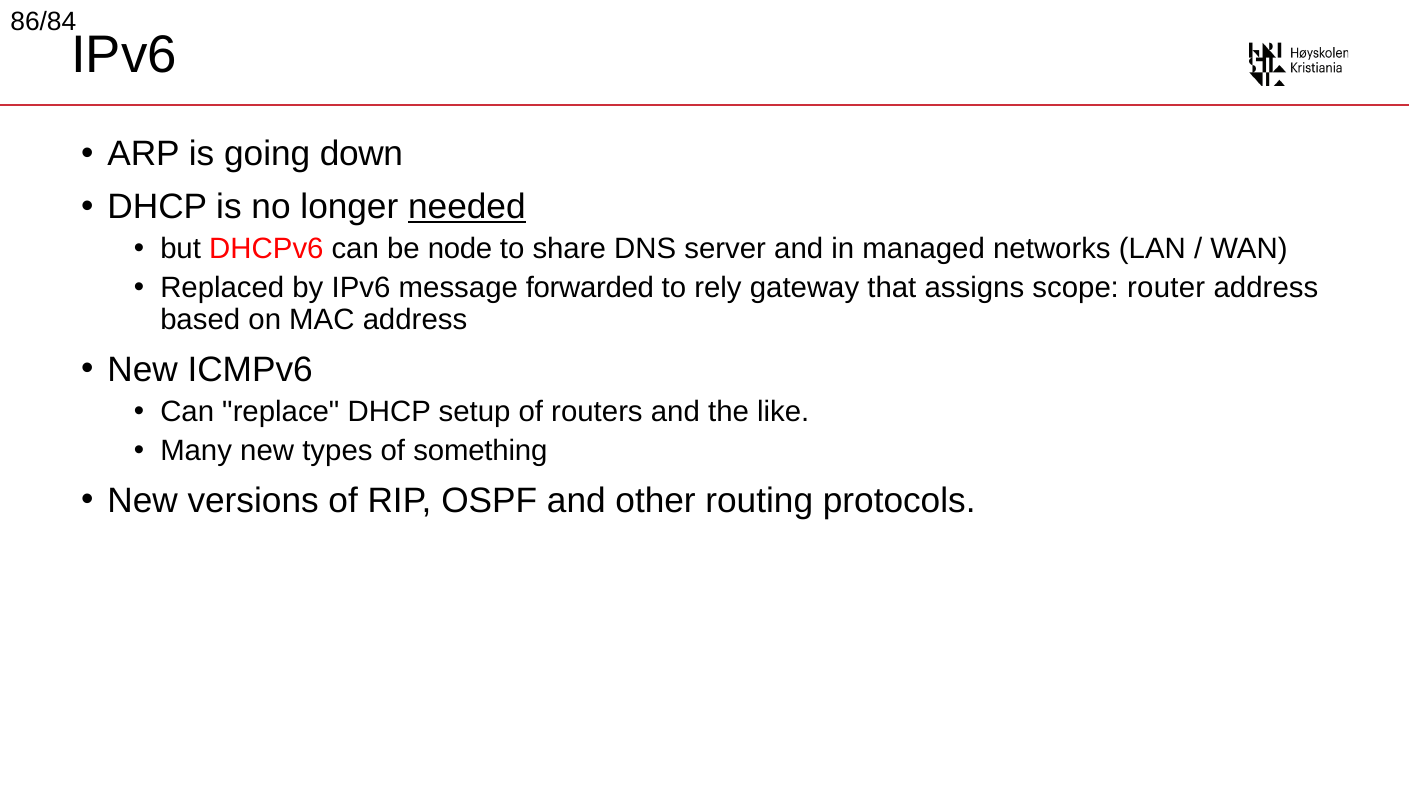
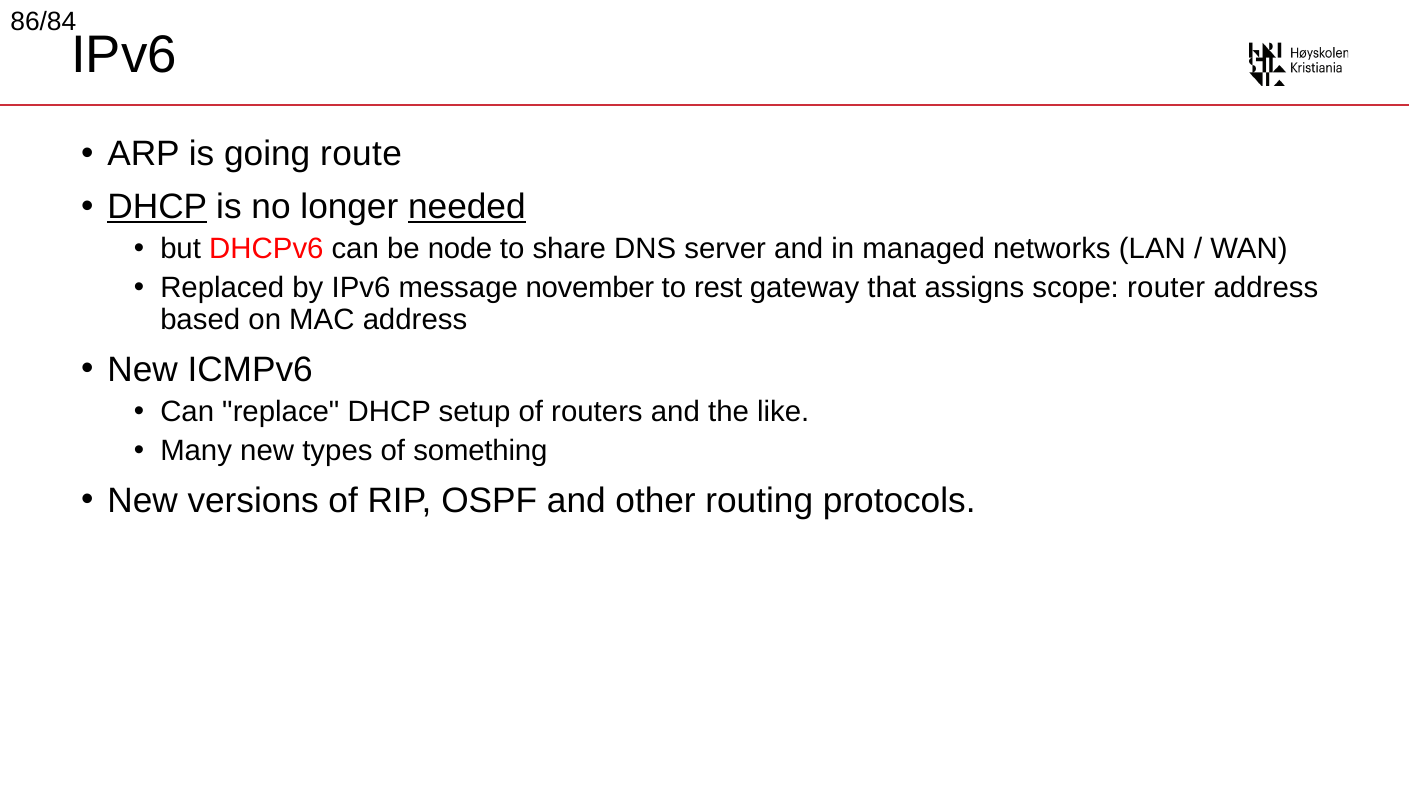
down: down -> route
DHCP at (157, 207) underline: none -> present
forwarded: forwarded -> november
rely: rely -> rest
